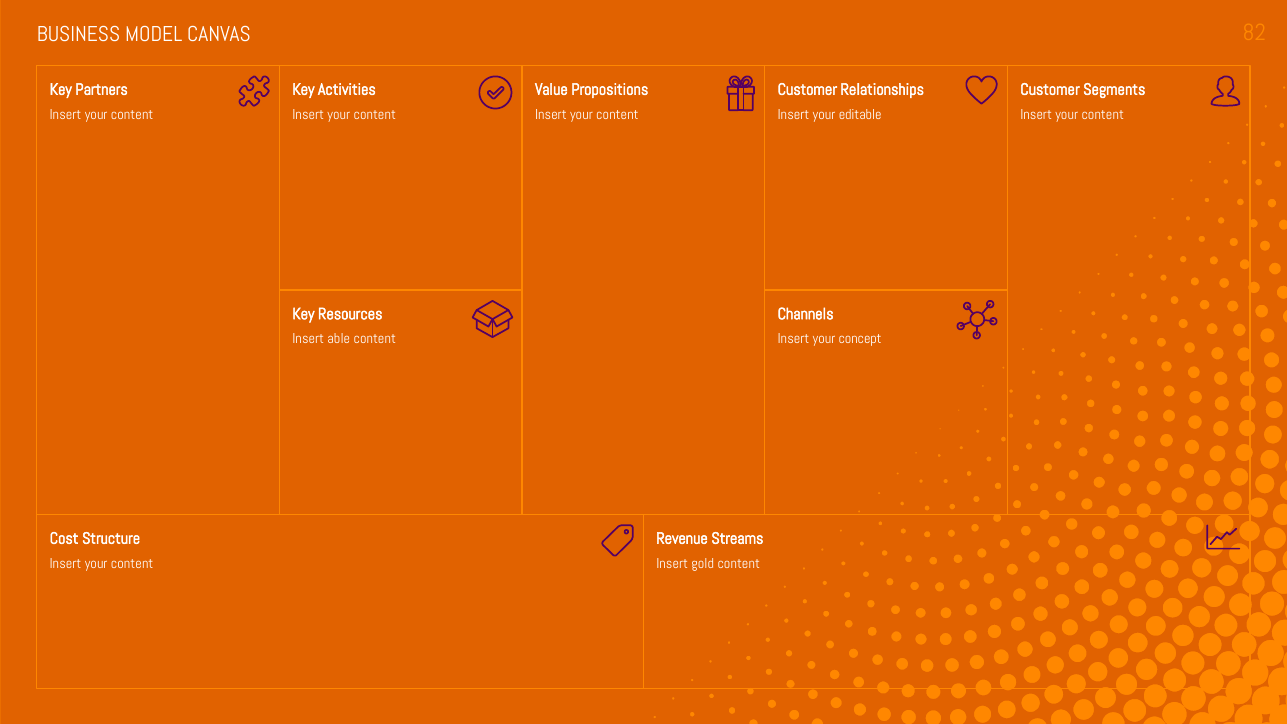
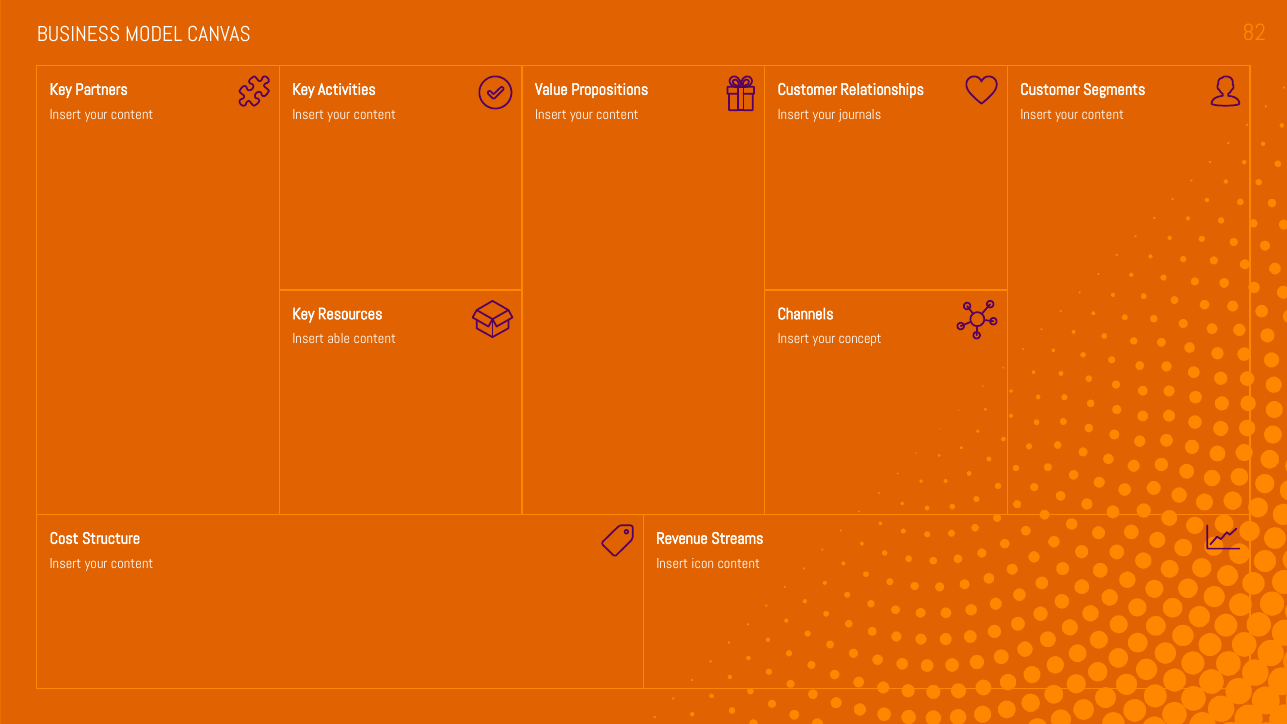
editable: editable -> journals
gold: gold -> icon
